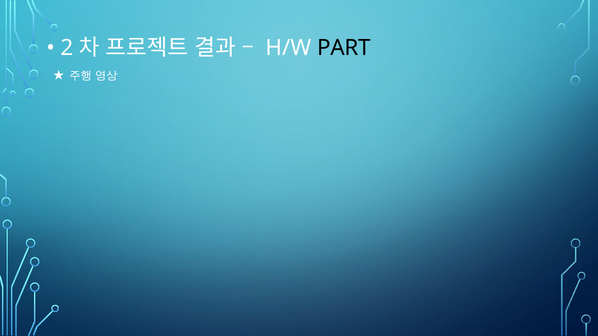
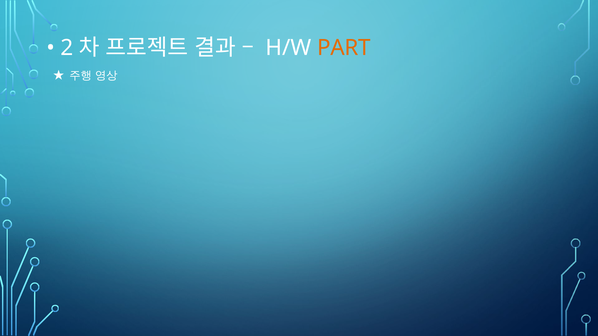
PART colour: black -> orange
